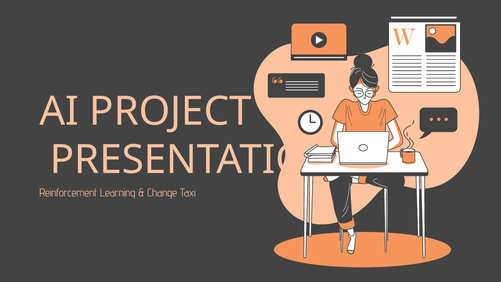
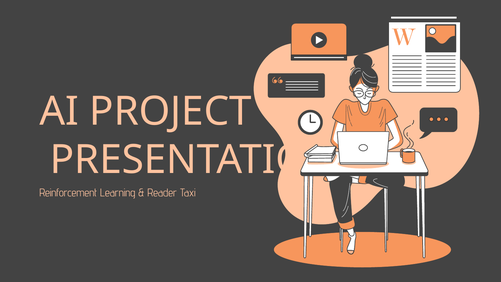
Change: Change -> Reader
